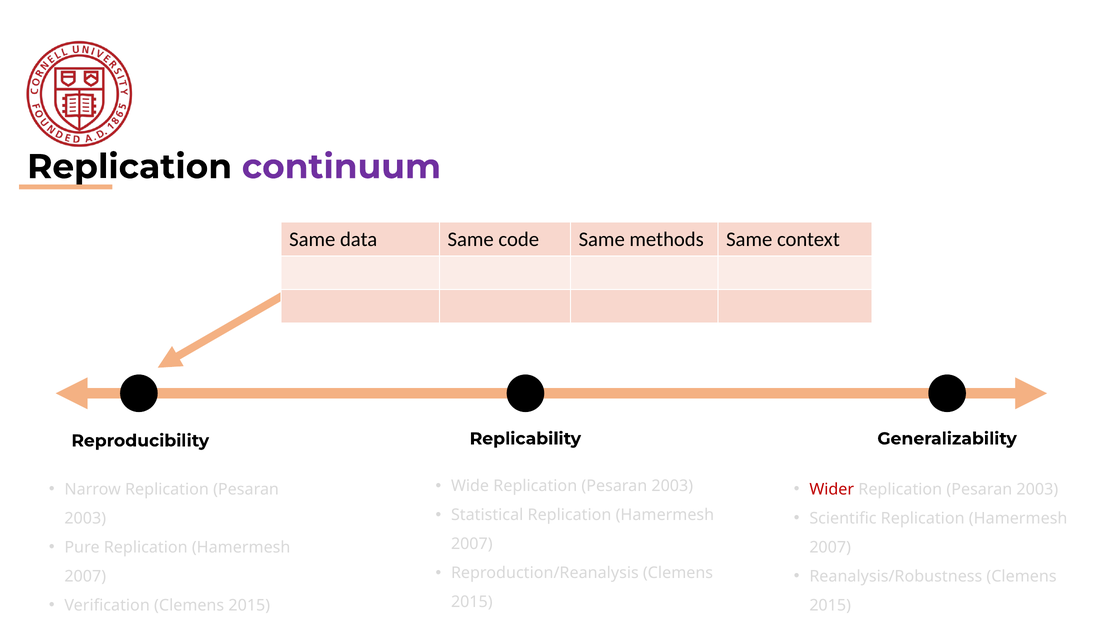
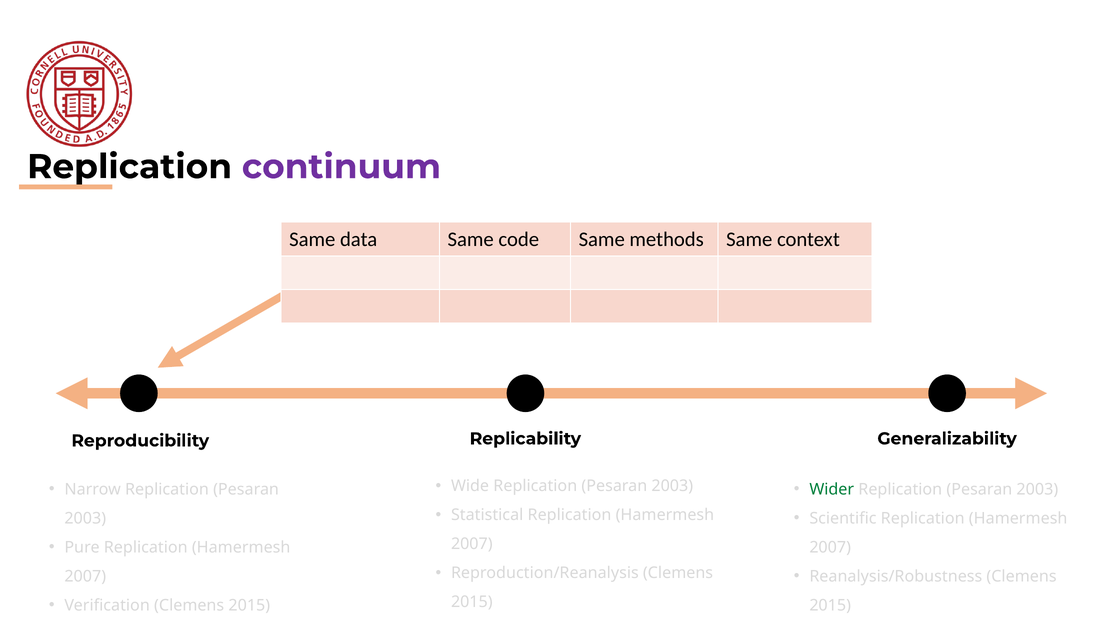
Wider colour: red -> green
